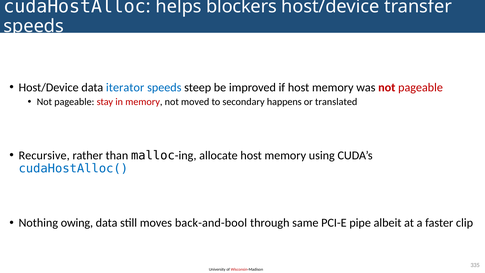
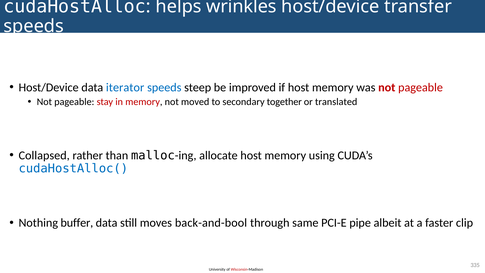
blockers: blockers -> wrinkles
happens: happens -> together
Recursive: Recursive -> Collapsed
owing: owing -> buffer
